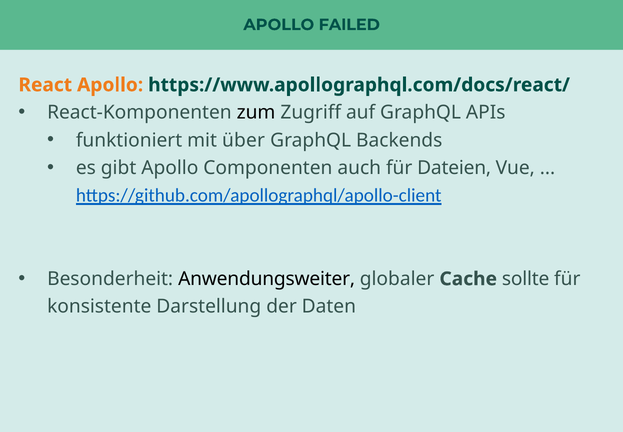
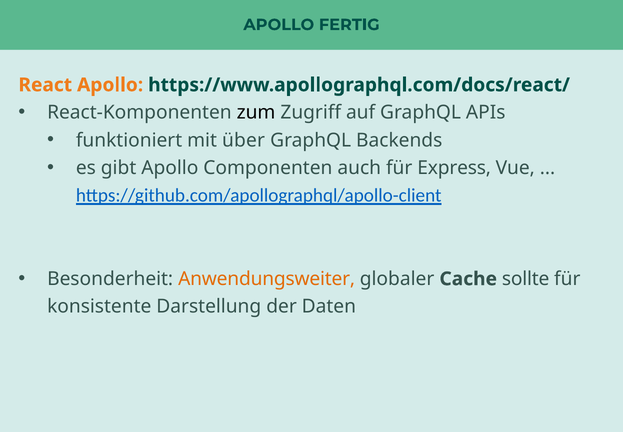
FAILED: FAILED -> FERTIG
Dateien: Dateien -> Express
Anwendungsweiter colour: black -> orange
